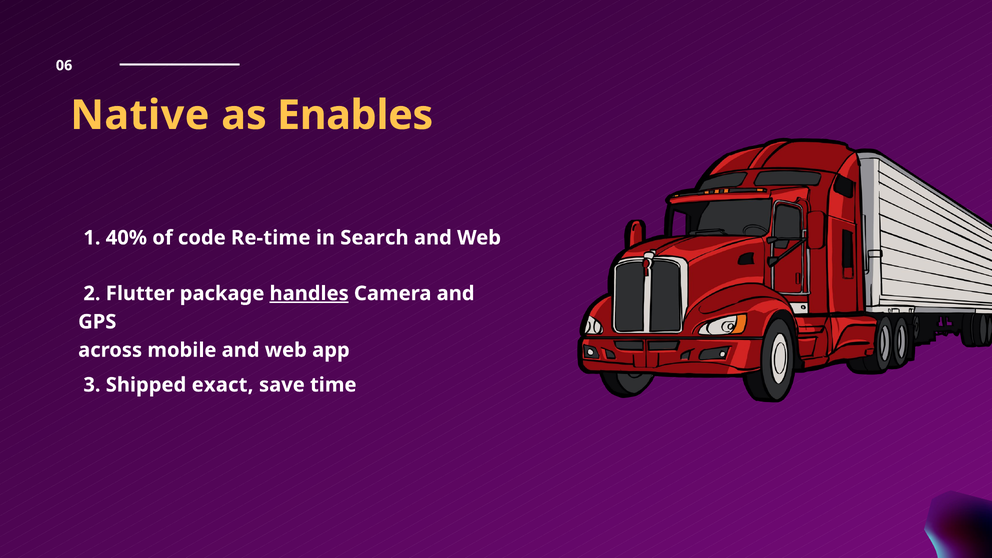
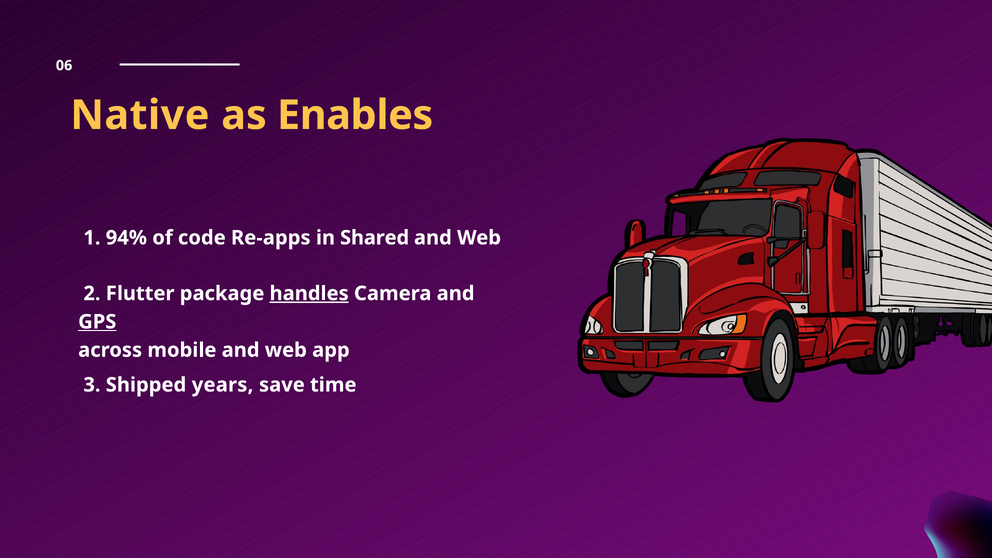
40%: 40% -> 94%
Re-time: Re-time -> Re-apps
Search: Search -> Shared
GPS underline: none -> present
exact: exact -> years
